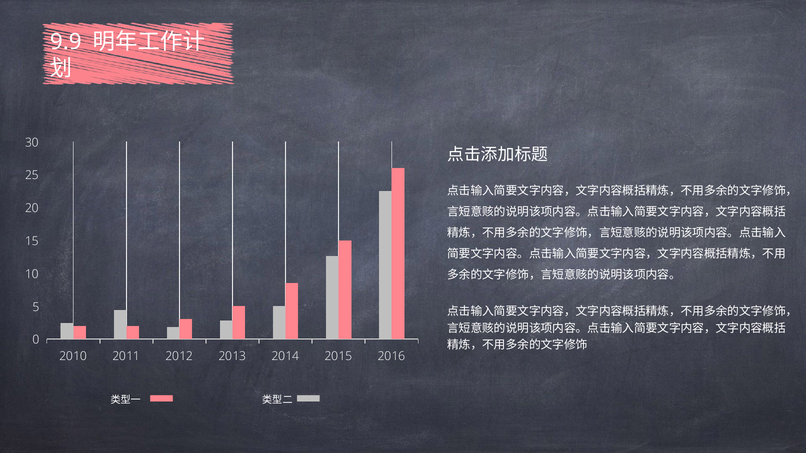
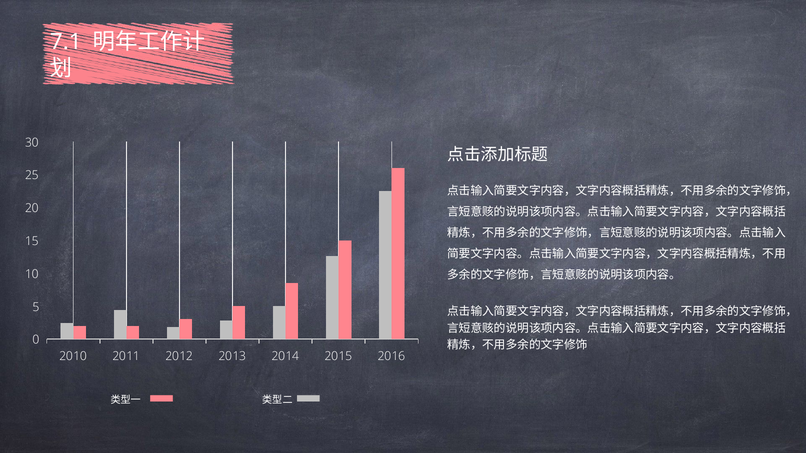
9.9: 9.9 -> 7.1
